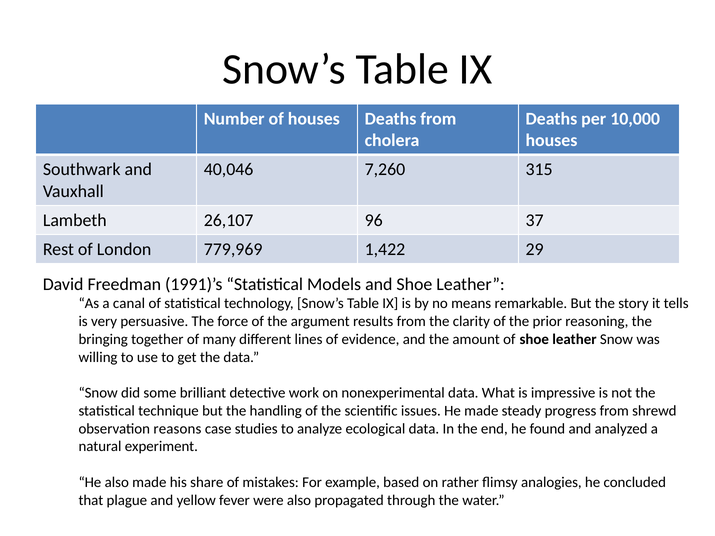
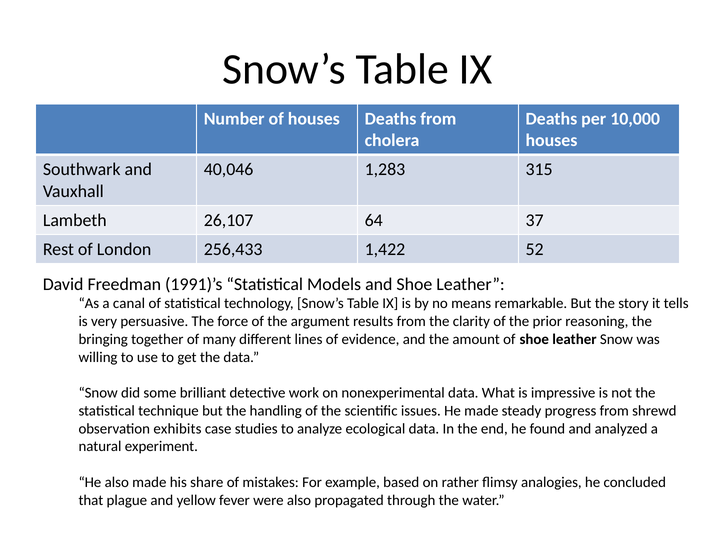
7,260: 7,260 -> 1,283
96: 96 -> 64
779,969: 779,969 -> 256,433
29: 29 -> 52
reasons: reasons -> exhibits
